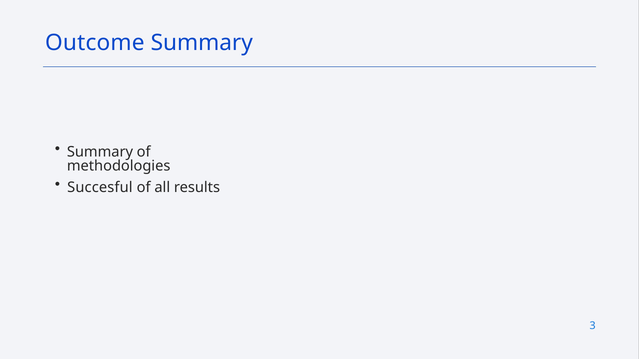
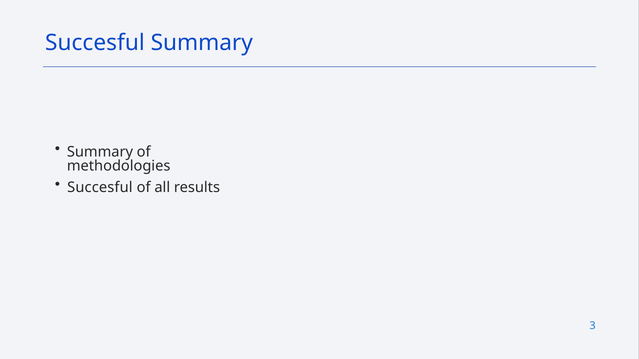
Outcome at (95, 43): Outcome -> Succesful
